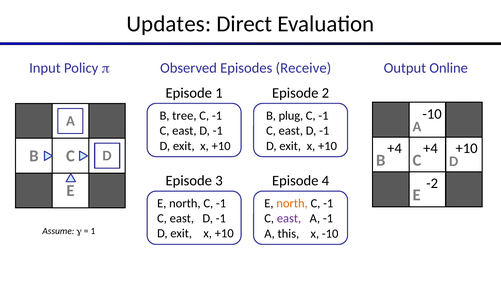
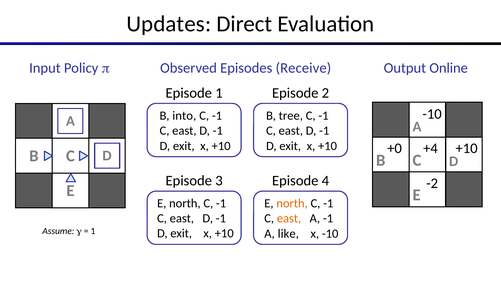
tree: tree -> into
plug: plug -> tree
+4 at (395, 148): +4 -> +0
east at (289, 218) colour: purple -> orange
this: this -> like
